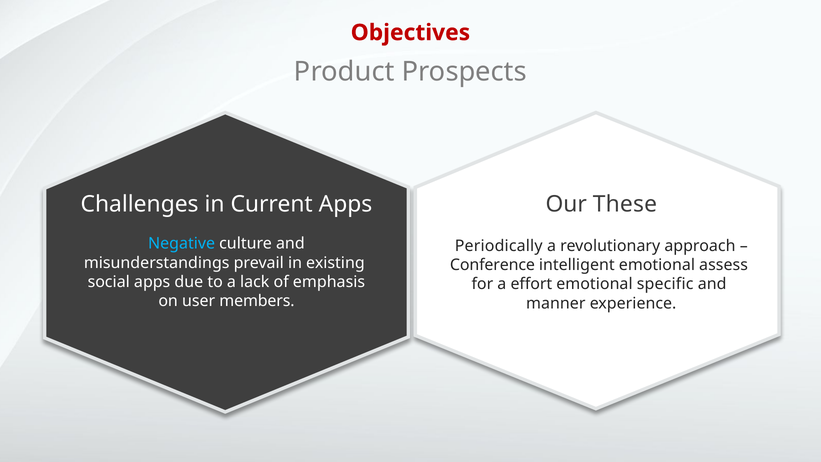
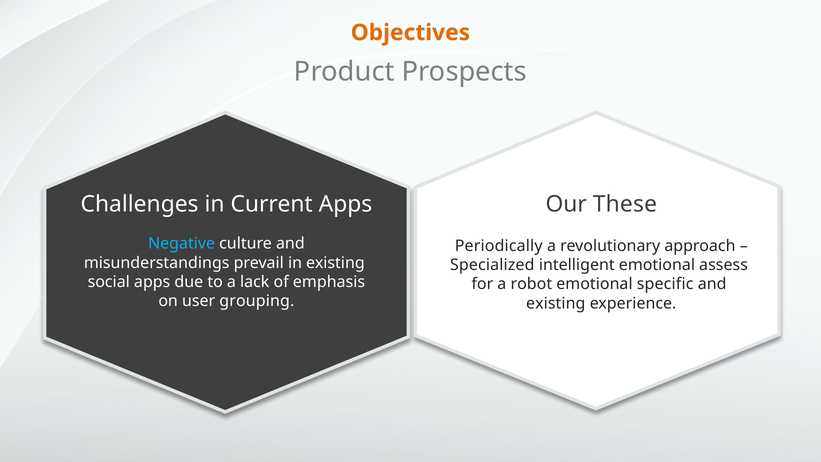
Objectives colour: red -> orange
Conference: Conference -> Specialized
effort: effort -> robot
members: members -> grouping
manner at (556, 303): manner -> existing
